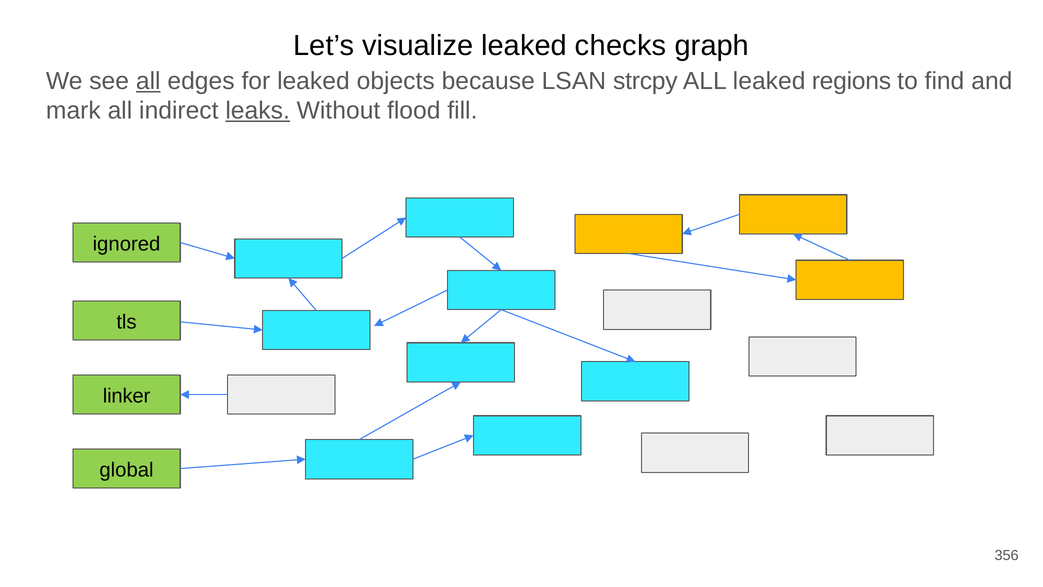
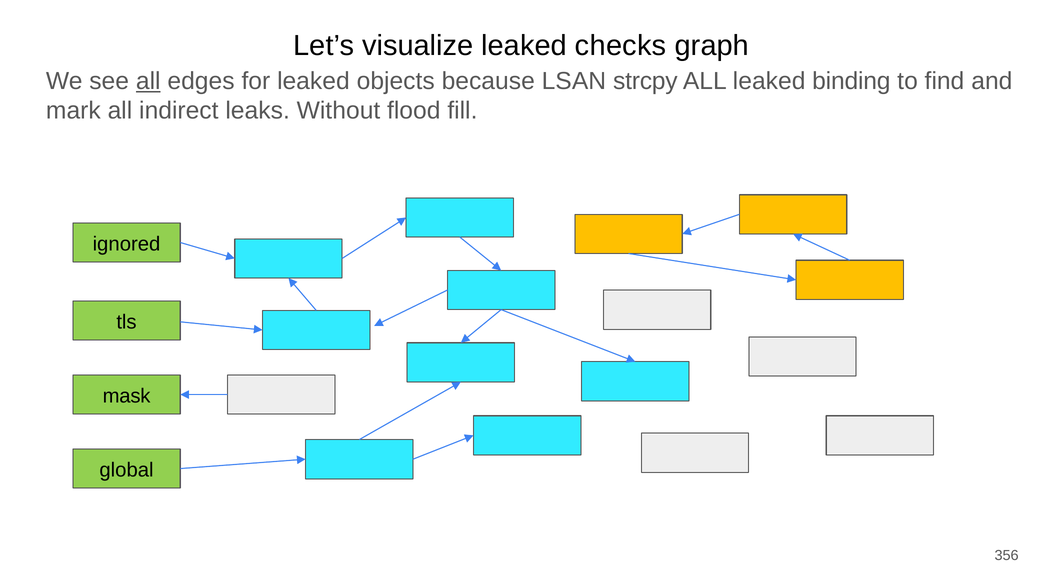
regions: regions -> binding
leaks underline: present -> none
linker: linker -> mask
